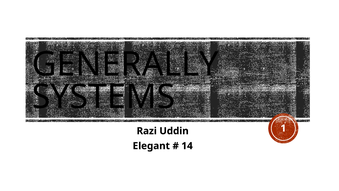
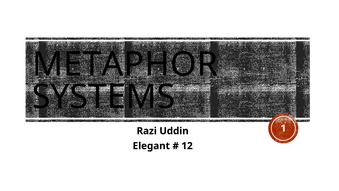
GENERALLY: GENERALLY -> METAPHOR
14: 14 -> 12
